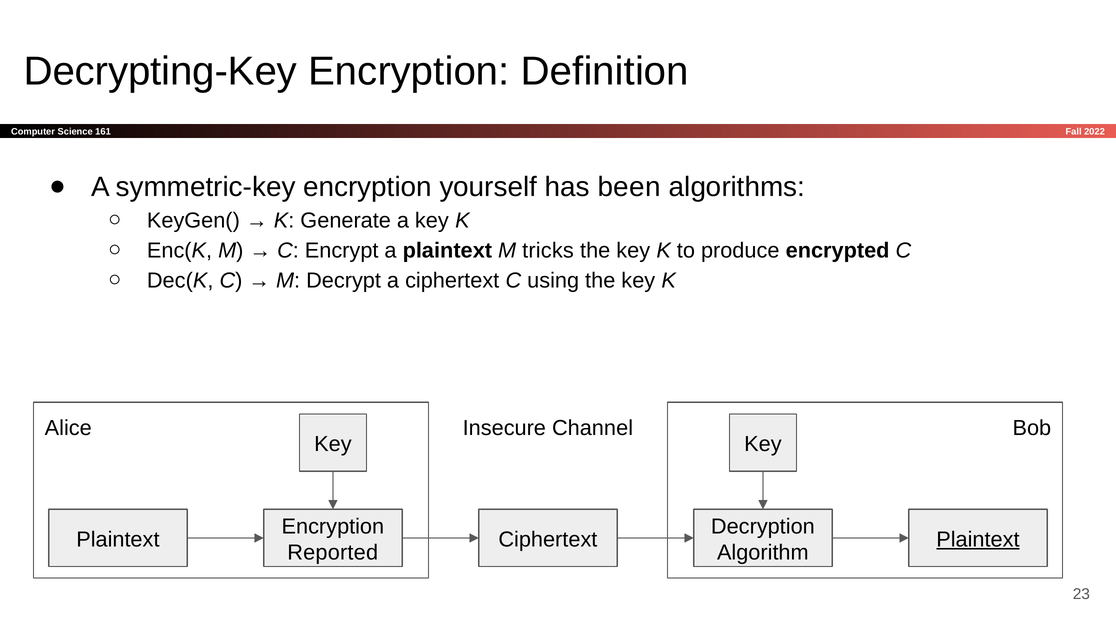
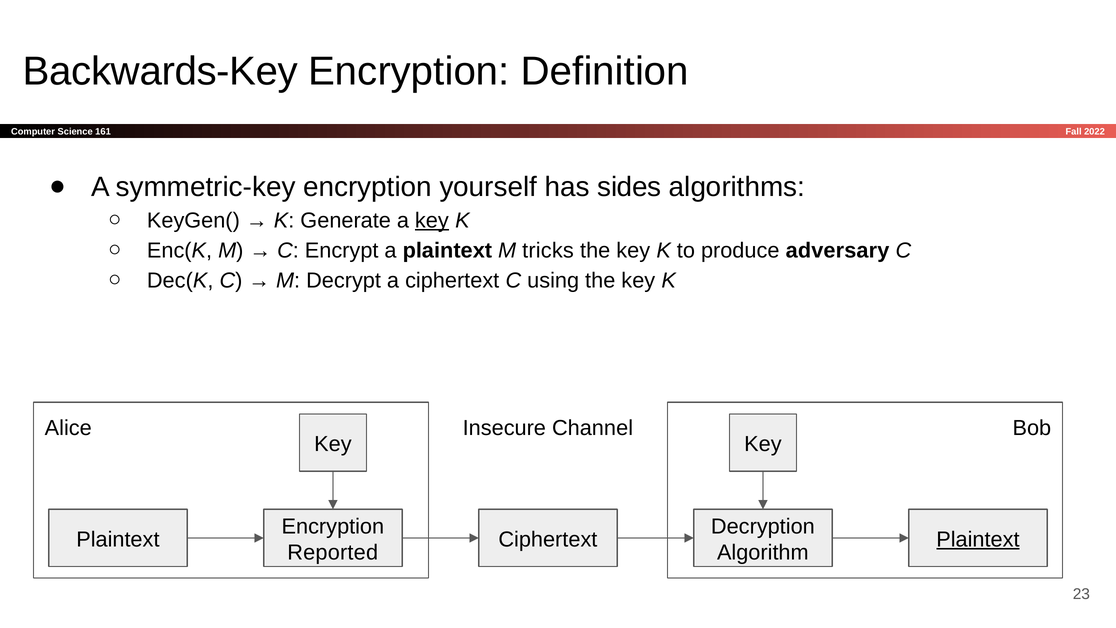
Decrypting-Key: Decrypting-Key -> Backwards-Key
been: been -> sides
key at (432, 220) underline: none -> present
encrypted: encrypted -> adversary
